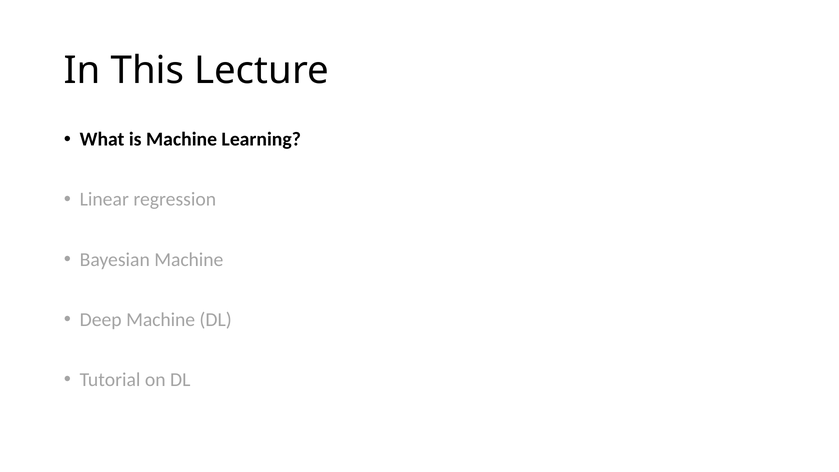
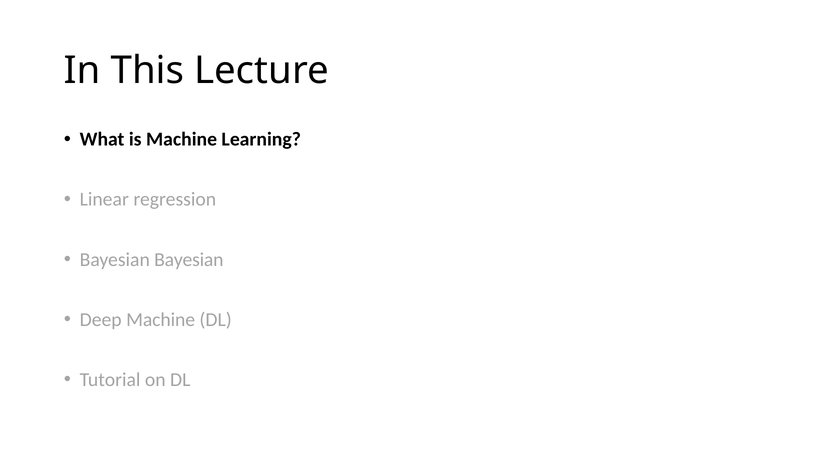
Bayesian Machine: Machine -> Bayesian
